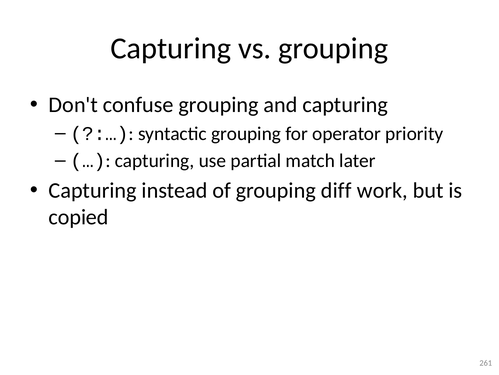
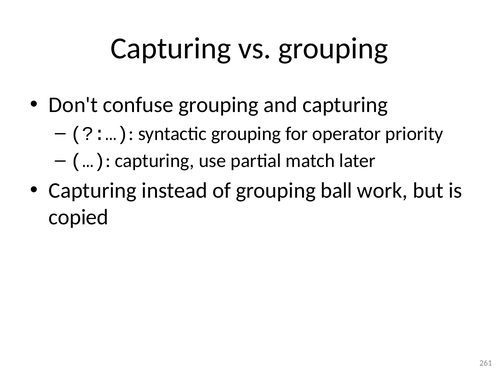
diff: diff -> ball
